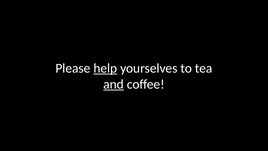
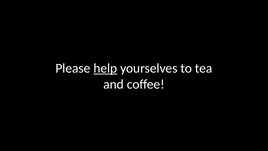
and underline: present -> none
